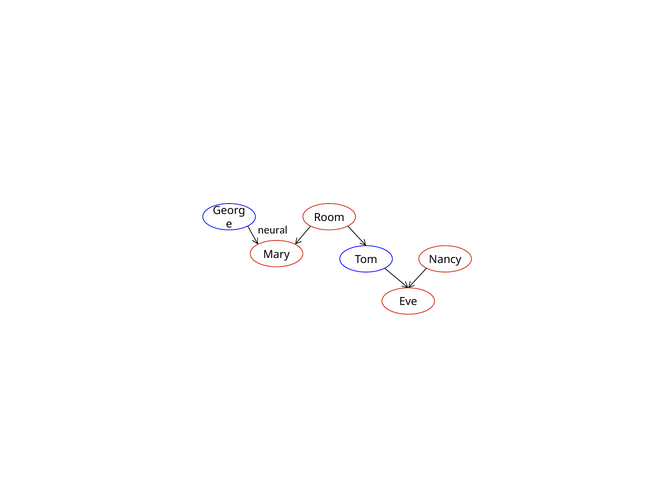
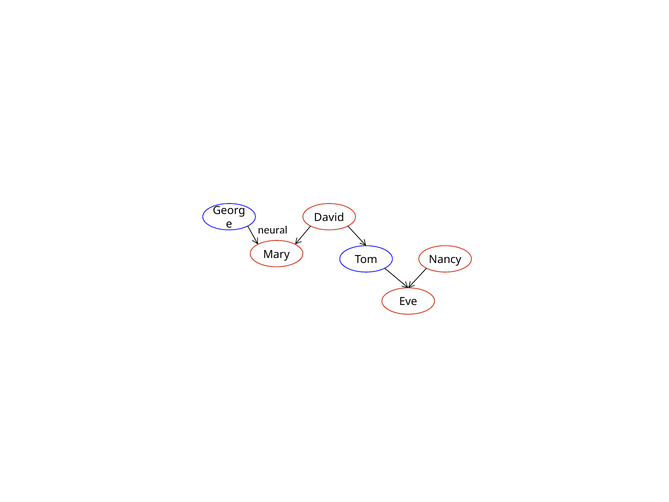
Room: Room -> David
